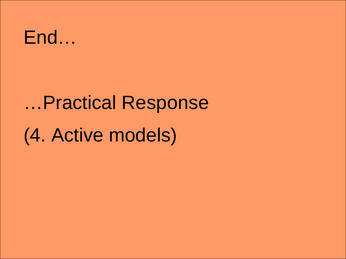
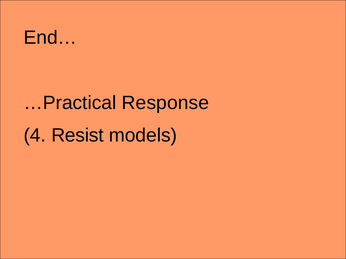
Active: Active -> Resist
